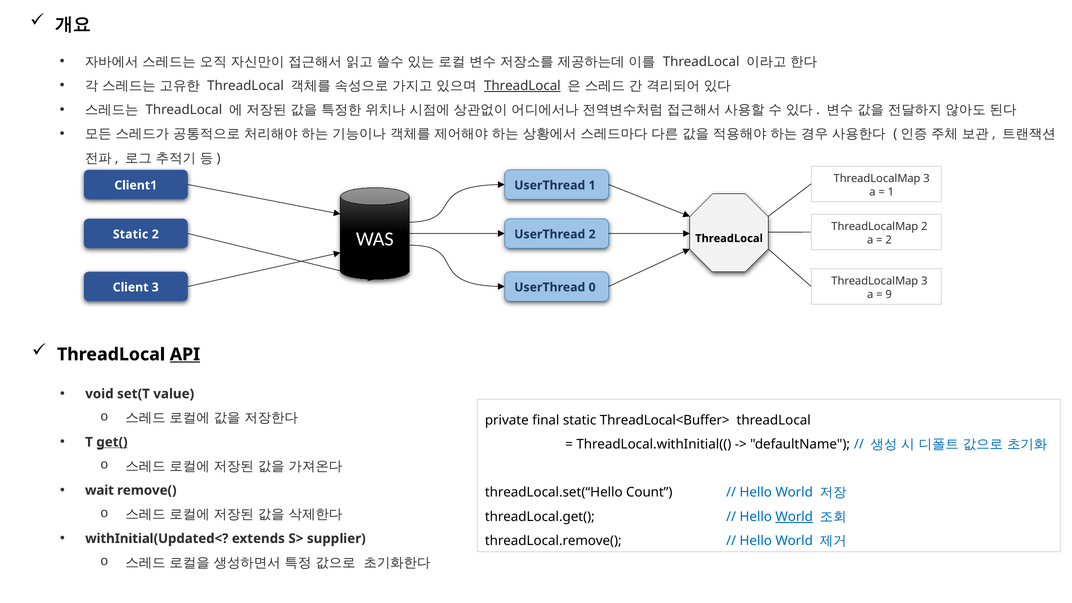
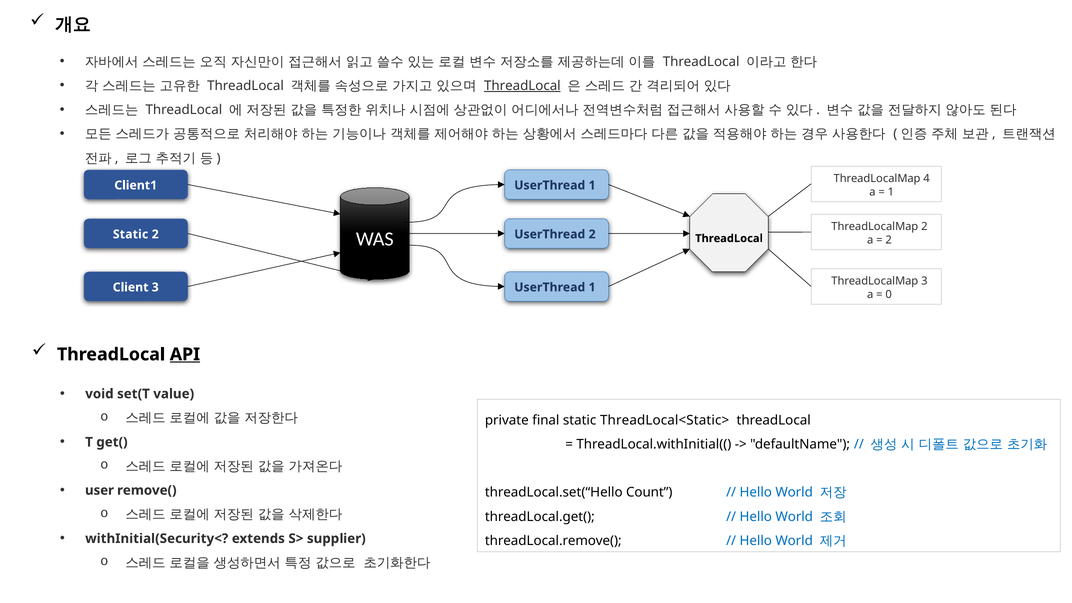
3 at (927, 178): 3 -> 4
0 at (592, 287): 0 -> 1
9: 9 -> 0
ThreadLocal<Buffer>: ThreadLocal<Buffer> -> ThreadLocal<Static>
get( underline: present -> none
wait: wait -> user
World at (794, 517) underline: present -> none
withInitial(Updated<: withInitial(Updated< -> withInitial(Security<
